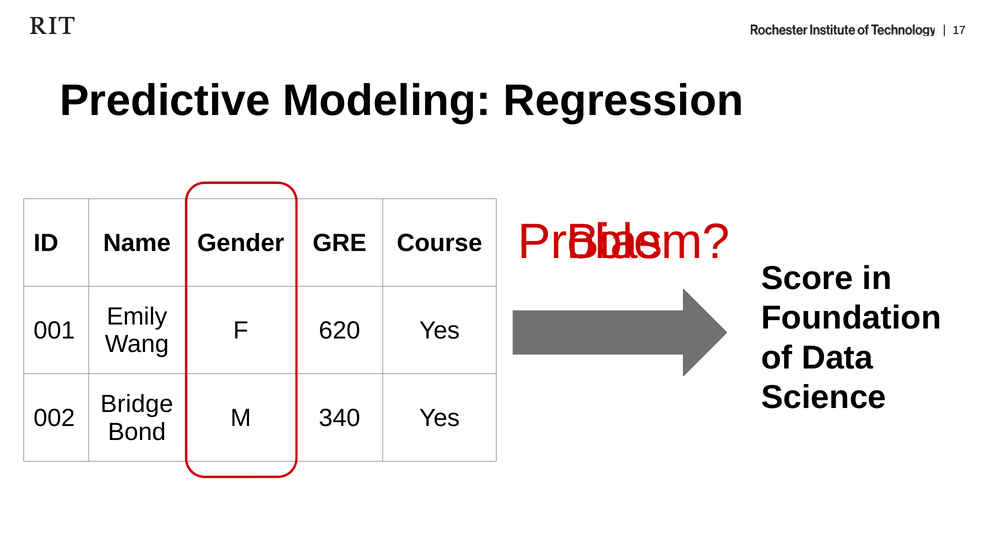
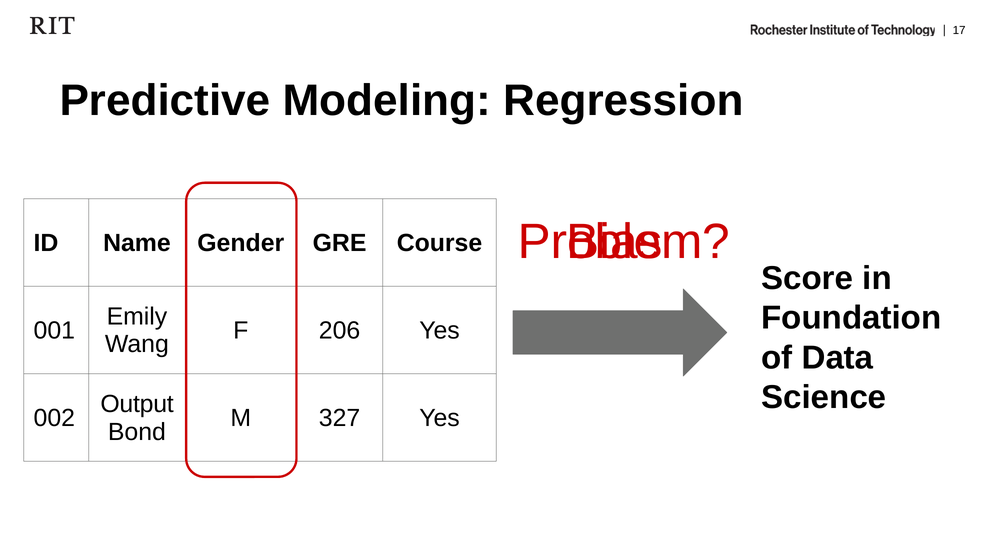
620: 620 -> 206
Bridge: Bridge -> Output
340: 340 -> 327
